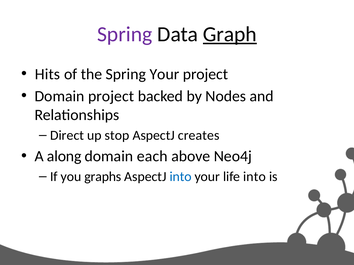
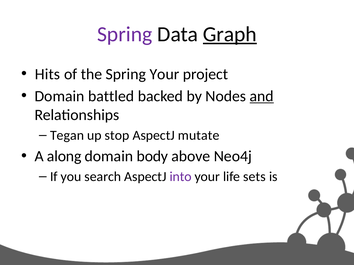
Domain project: project -> battled
and underline: none -> present
Direct: Direct -> Tegan
creates: creates -> mutate
each: each -> body
graphs: graphs -> search
into at (181, 177) colour: blue -> purple
life into: into -> sets
